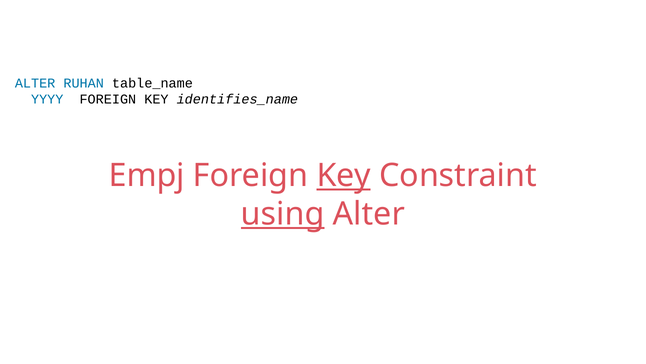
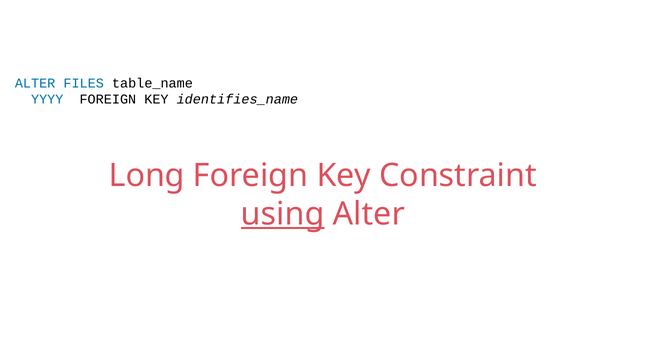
RUHAN: RUHAN -> FILES
Empj: Empj -> Long
Key at (344, 175) underline: present -> none
